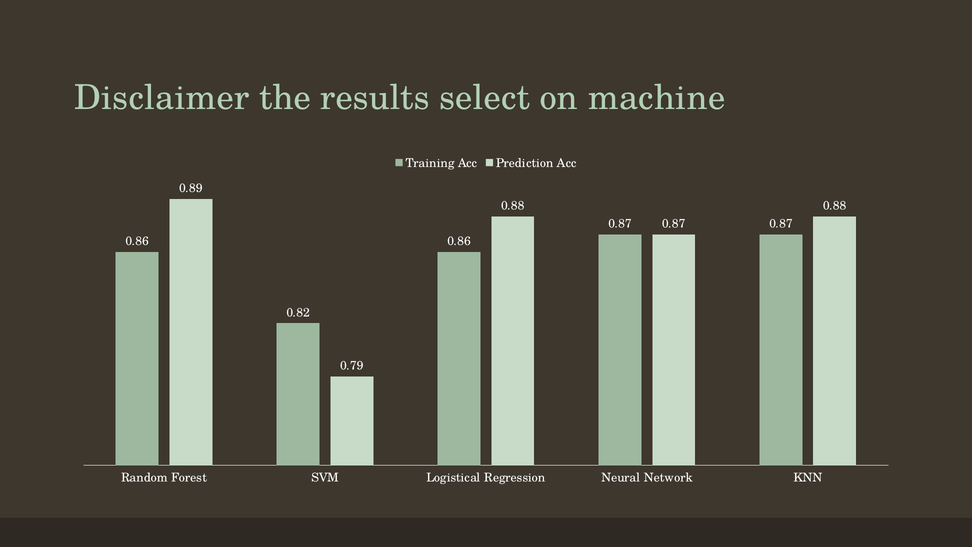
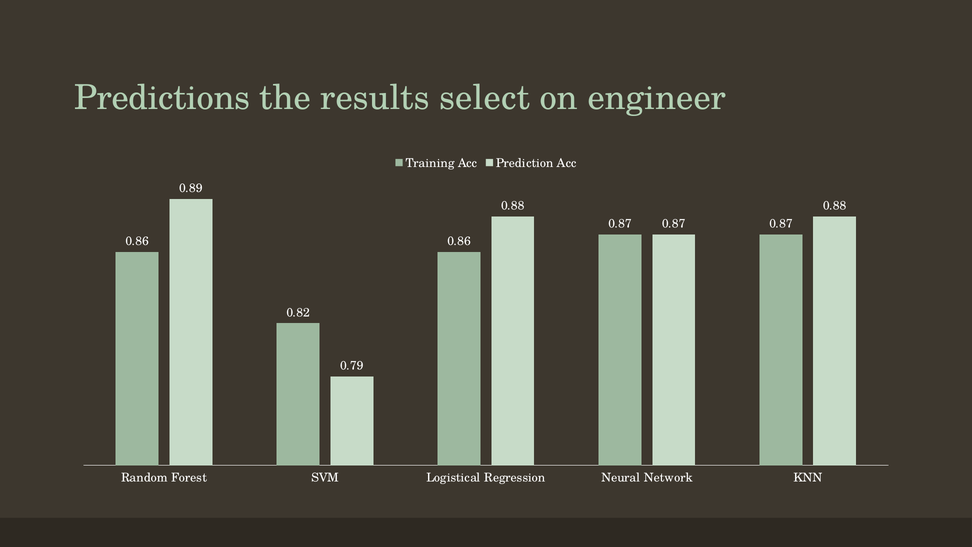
Disclaimer: Disclaimer -> Predictions
machine: machine -> engineer
